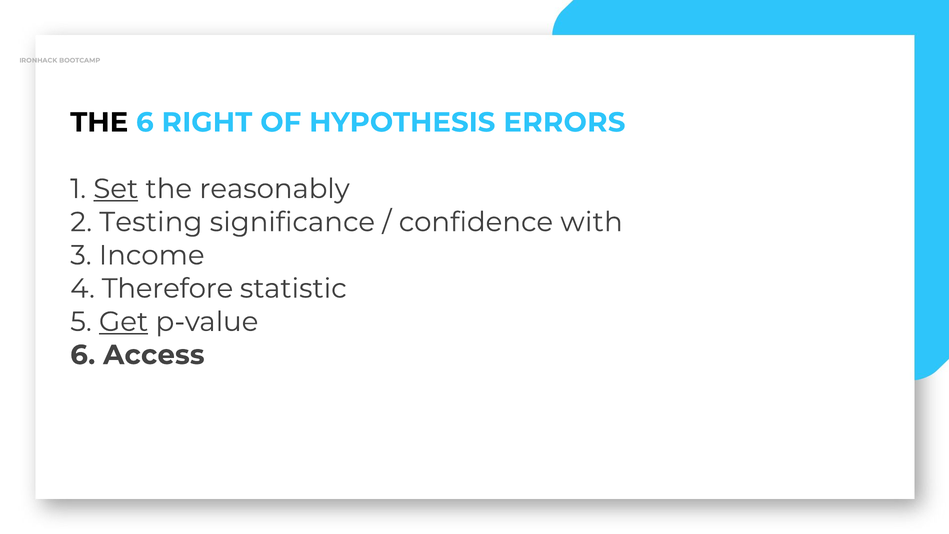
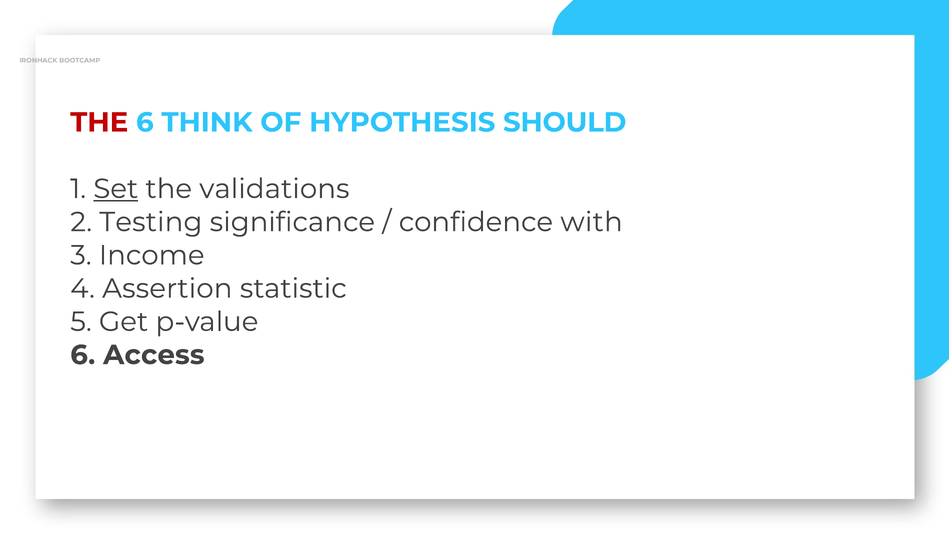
THE at (99, 122) colour: black -> red
RIGHT: RIGHT -> THINK
ERRORS: ERRORS -> SHOULD
reasonably: reasonably -> validations
Therefore: Therefore -> Assertion
Get underline: present -> none
